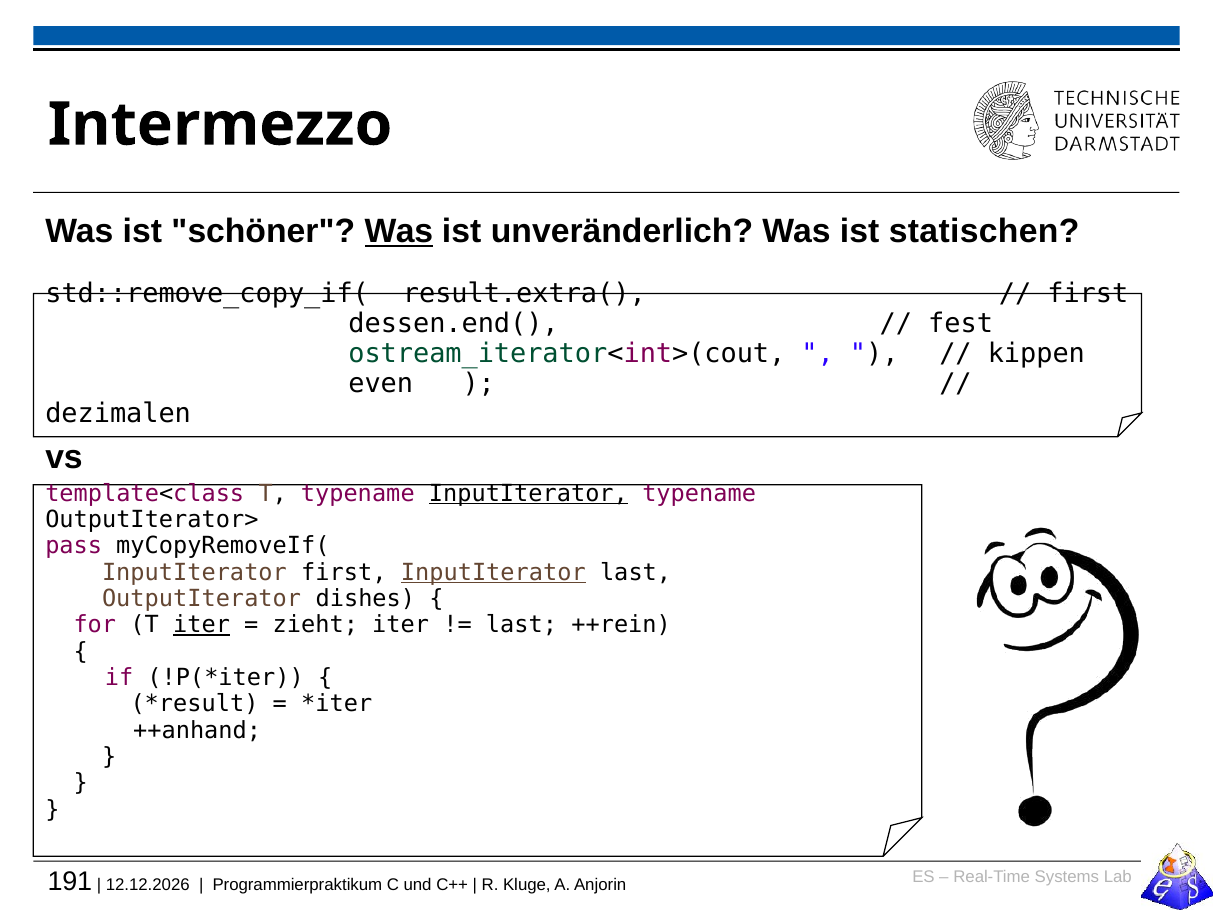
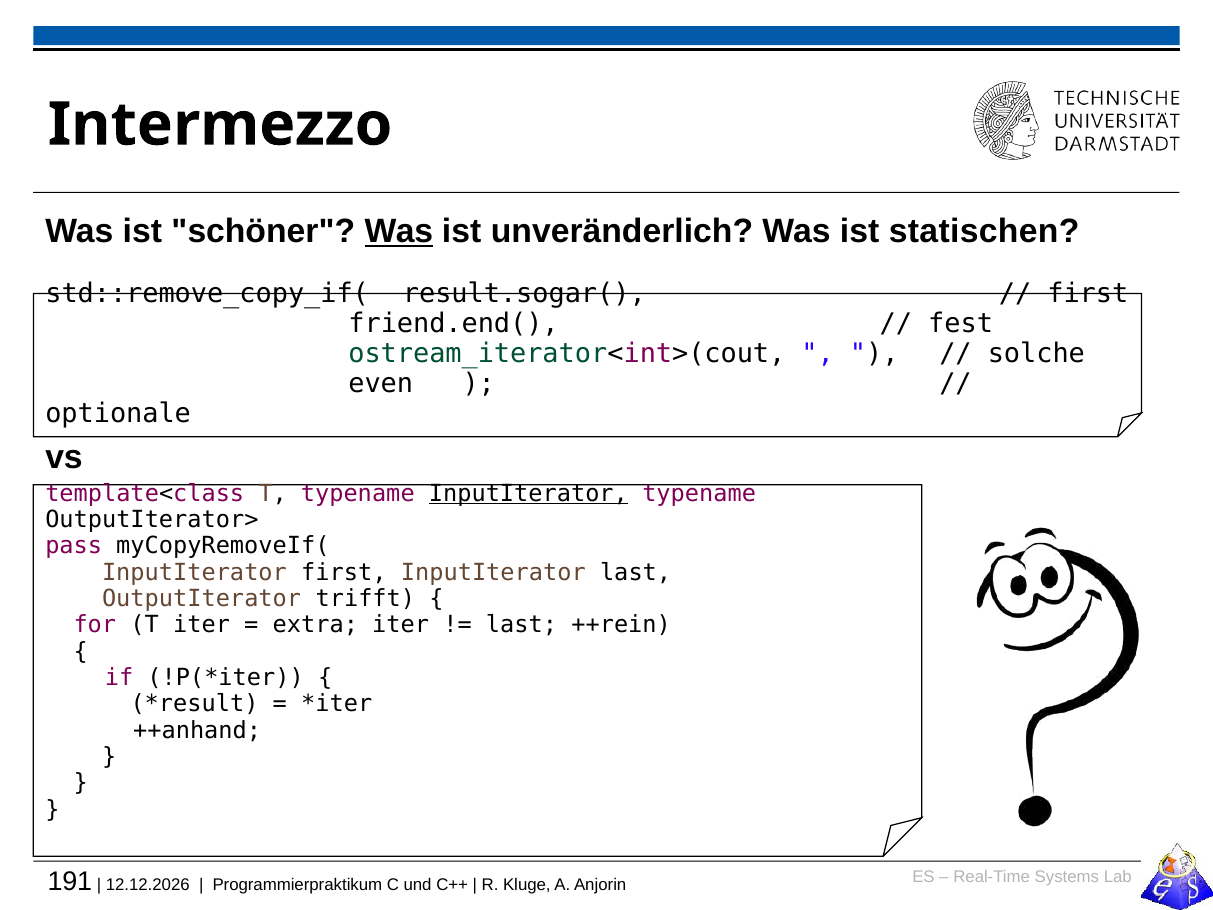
result.extra(: result.extra( -> result.sogar(
dessen.end(: dessen.end( -> friend.end(
kippen: kippen -> solche
dezimalen: dezimalen -> optionale
InputIterator at (493, 572) underline: present -> none
dishes: dishes -> trifft
iter at (201, 625) underline: present -> none
zieht: zieht -> extra
